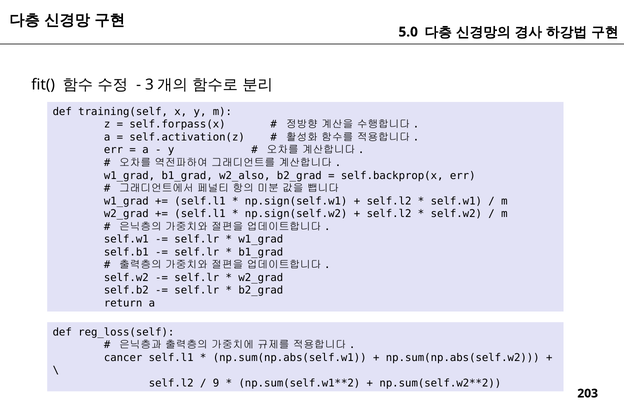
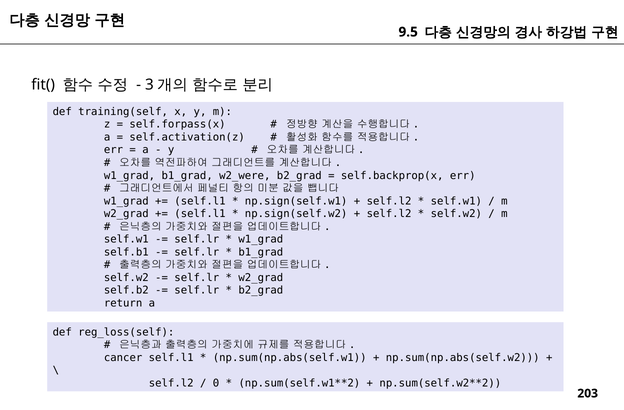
5.0: 5.0 -> 9.5
w2_also: w2_also -> w2_were
9: 9 -> 0
